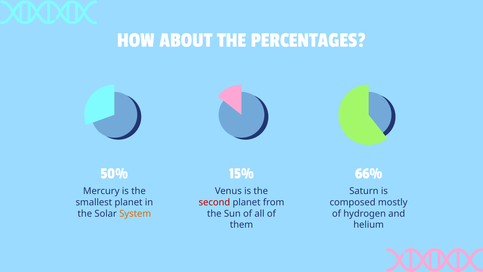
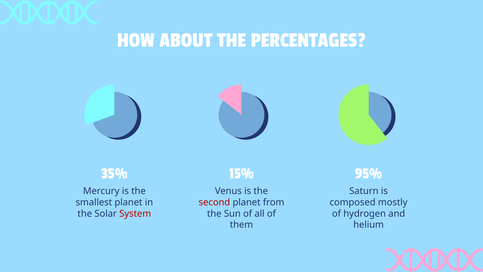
50%: 50% -> 35%
66%: 66% -> 95%
System colour: orange -> red
